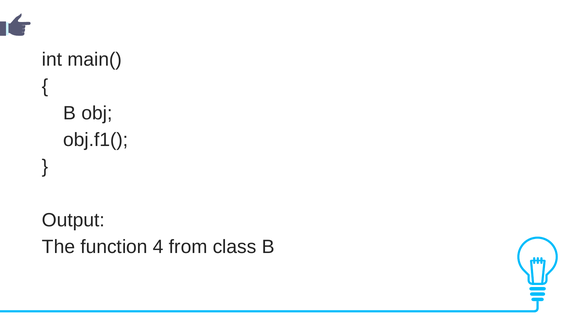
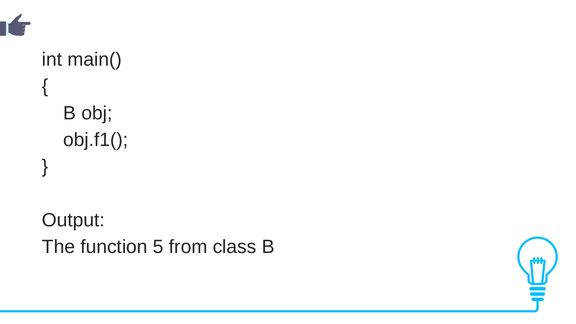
4: 4 -> 5
